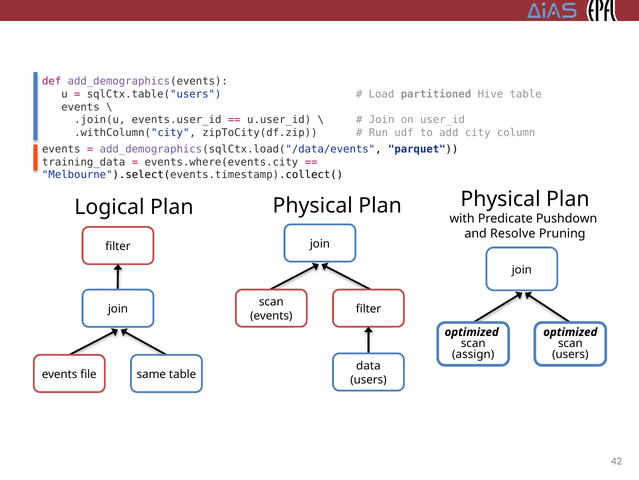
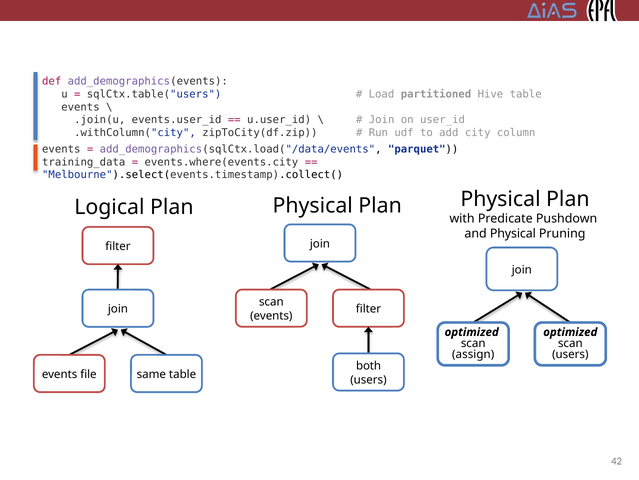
and Resolve: Resolve -> Physical
data: data -> both
